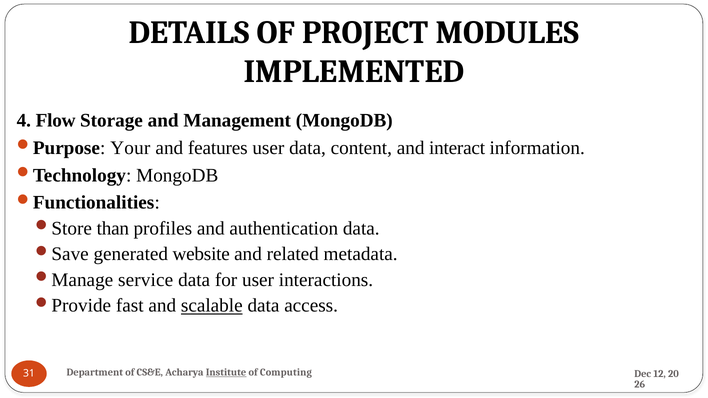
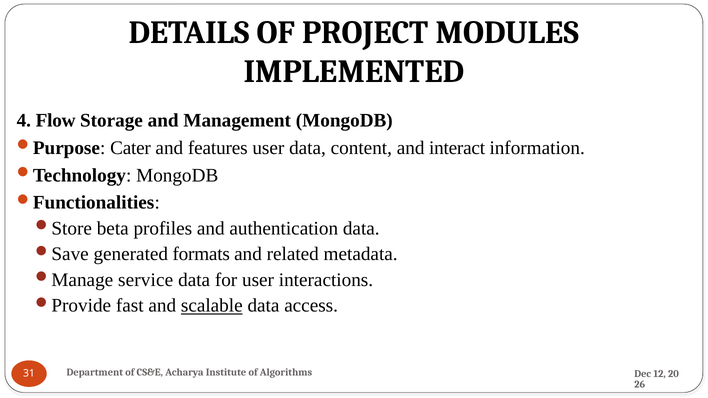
Your: Your -> Cater
than: than -> beta
website: website -> formats
Institute underline: present -> none
Computing: Computing -> Algorithms
